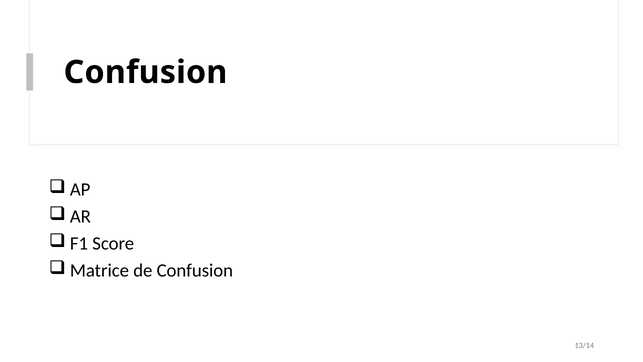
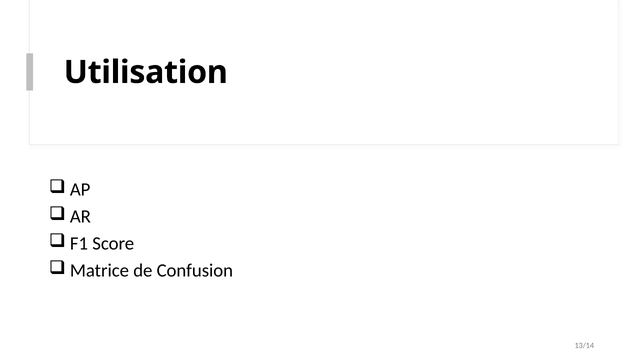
Confusion at (145, 72): Confusion -> Utilisation
